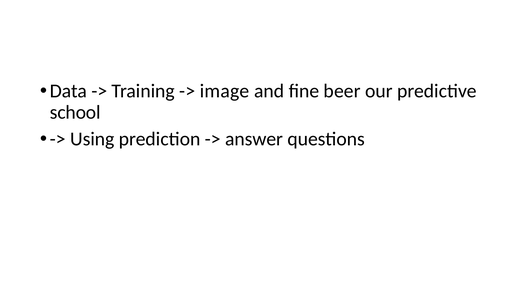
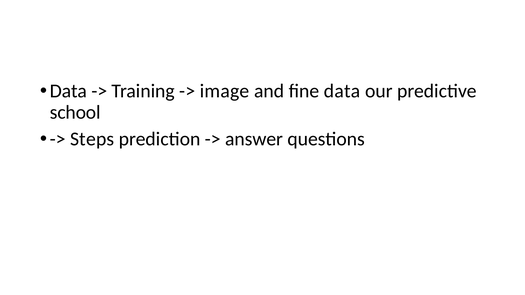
fine beer: beer -> data
Using: Using -> Steps
